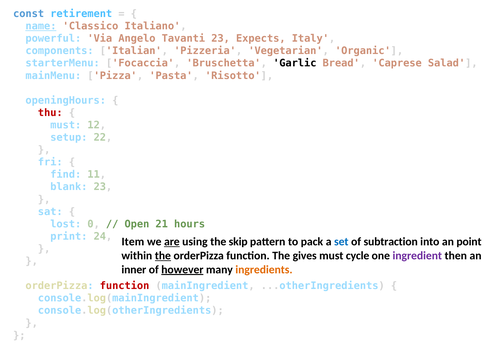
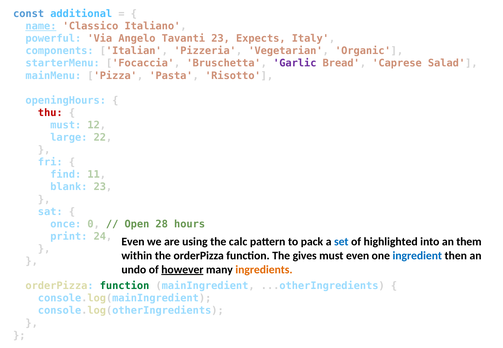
retirement: retirement -> additional
Garlic colour: black -> purple
setup: setup -> large
lost: lost -> once
21: 21 -> 28
Item at (133, 242): Item -> Even
are underline: present -> none
skip: skip -> calc
subtraction: subtraction -> highlighted
point: point -> them
the at (163, 256) underline: present -> none
must cycle: cycle -> even
ingredient colour: purple -> blue
inner: inner -> undo
function at (125, 286) colour: red -> green
